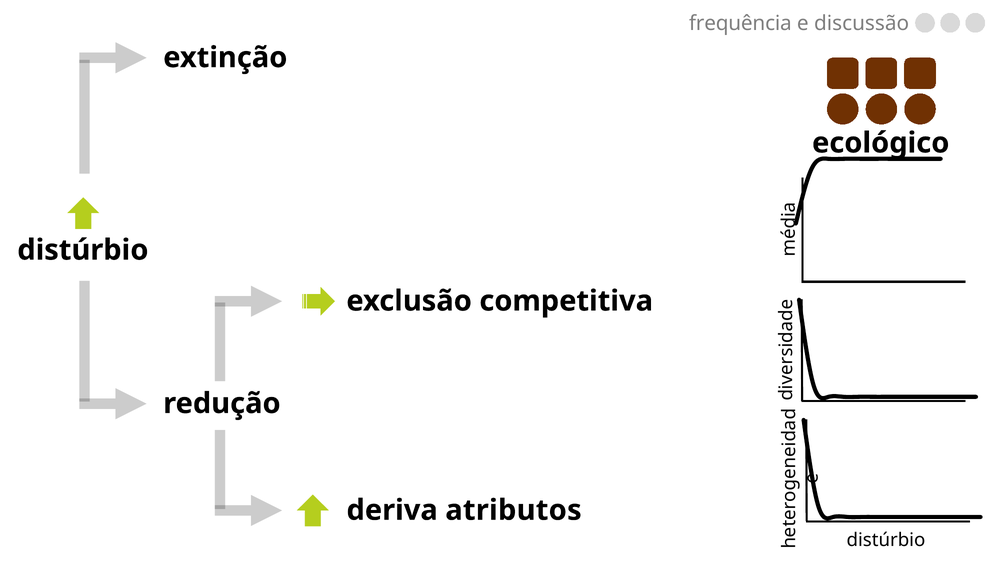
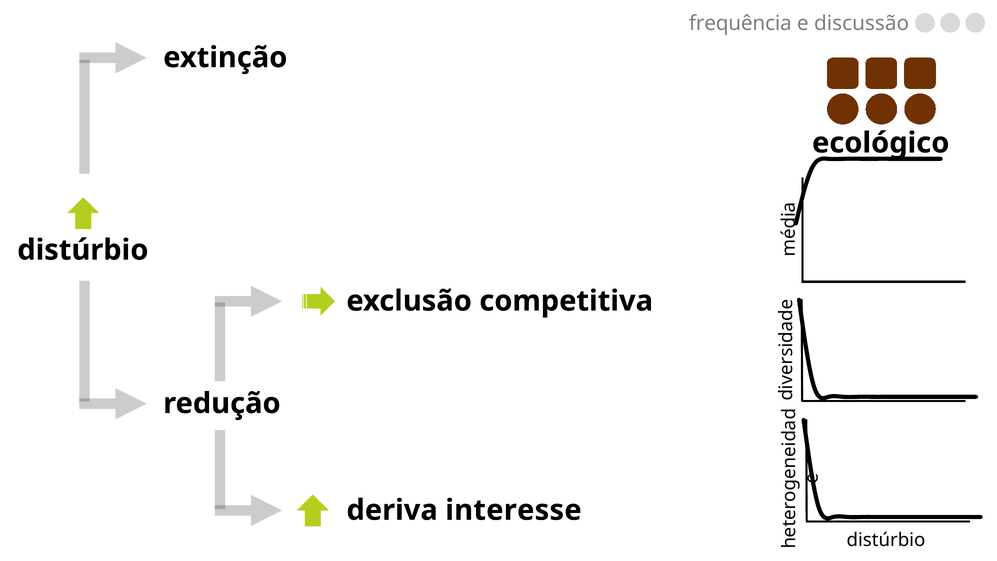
atributos: atributos -> interesse
